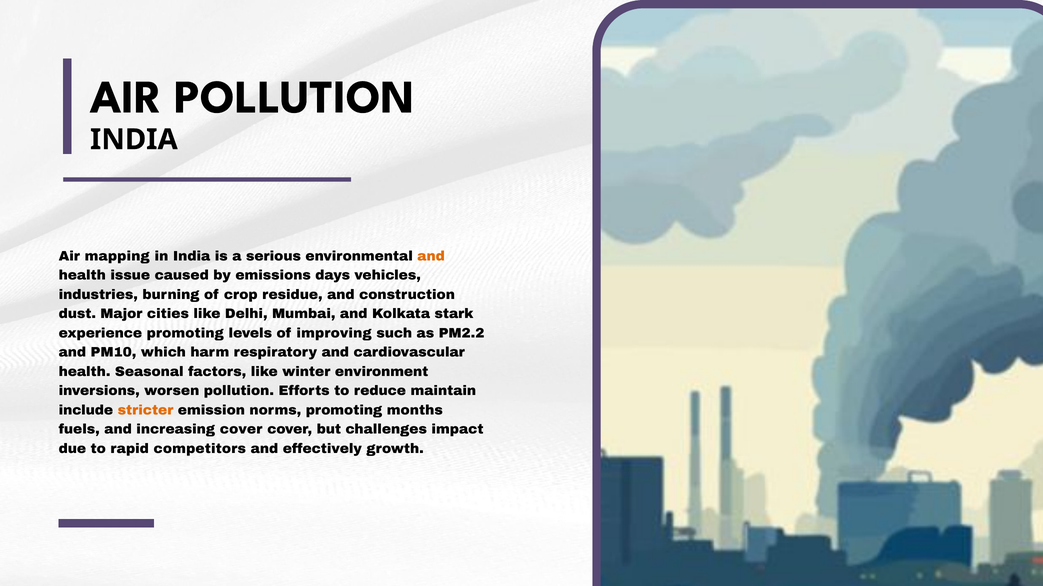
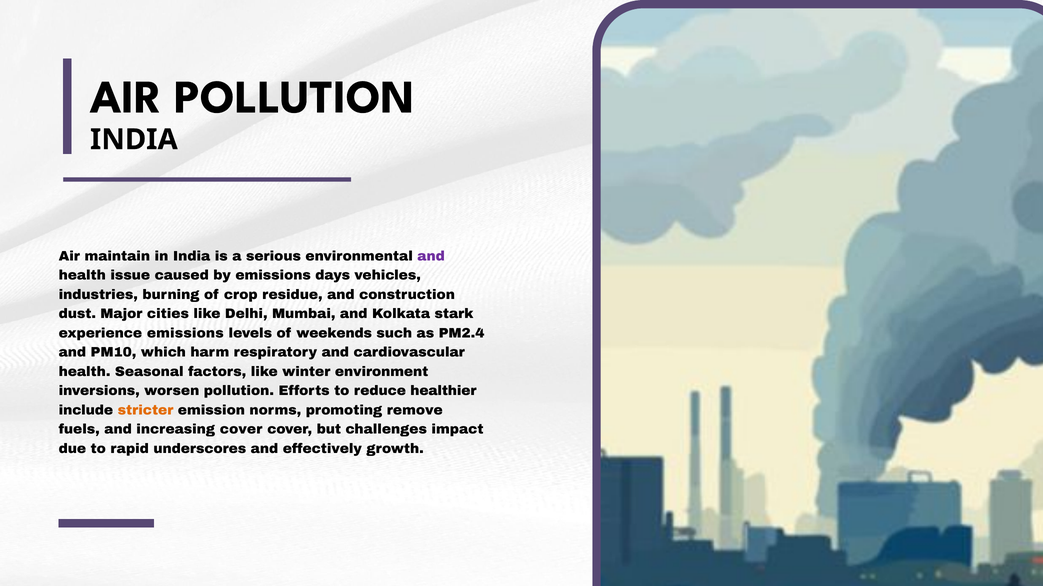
mapping: mapping -> maintain
and at (431, 256) colour: orange -> purple
experience promoting: promoting -> emissions
improving: improving -> weekends
PM2.2: PM2.2 -> PM2.4
maintain: maintain -> healthier
months: months -> remove
competitors: competitors -> underscores
